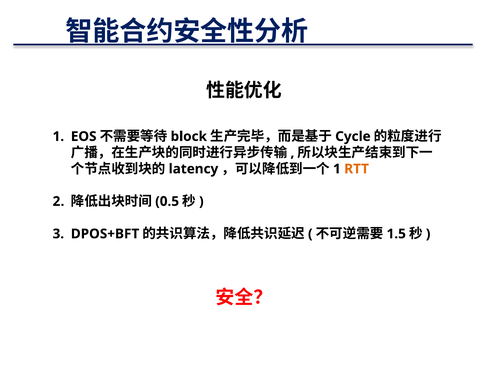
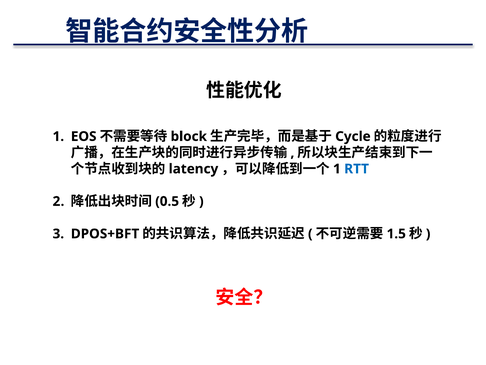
RTT colour: orange -> blue
